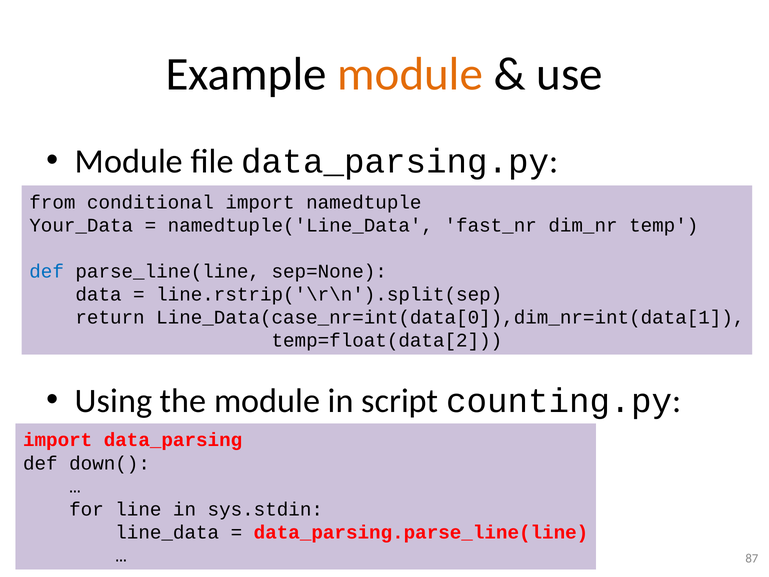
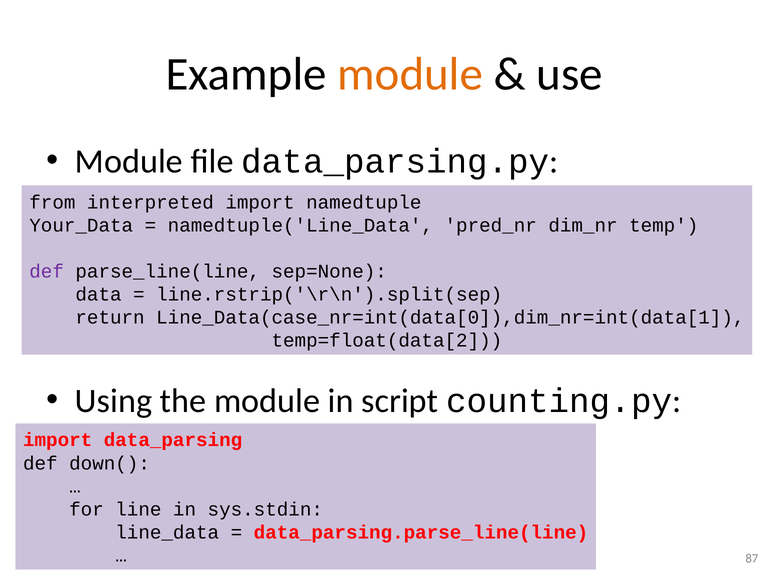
conditional: conditional -> interpreted
fast_nr: fast_nr -> pred_nr
def at (47, 271) colour: blue -> purple
